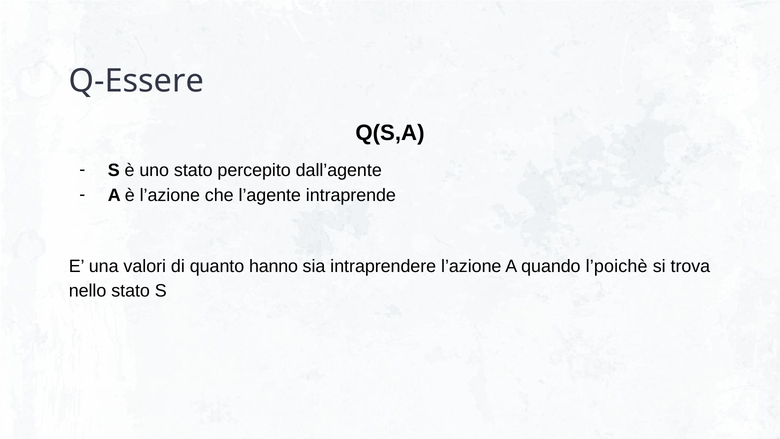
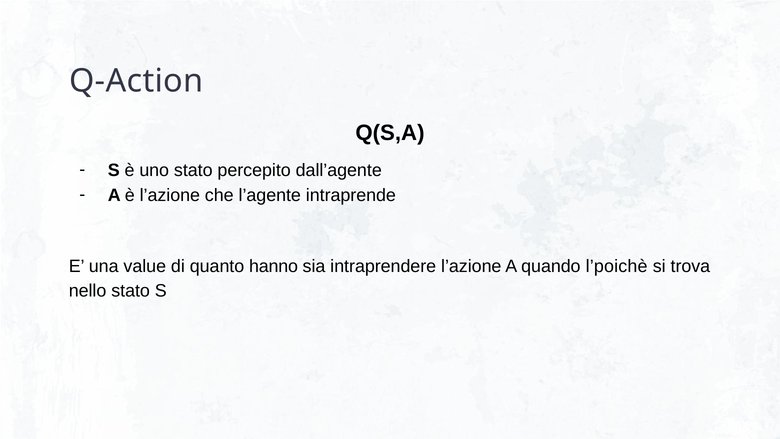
Q-Essere: Q-Essere -> Q-Action
valori: valori -> value
